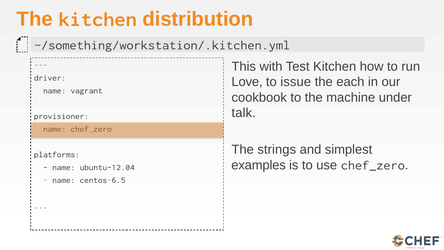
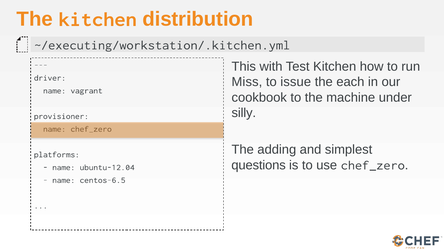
~/something/workstation/.kitchen.yml: ~/something/workstation/.kitchen.yml -> ~/executing/workstation/.kitchen.yml
Love: Love -> Miss
talk: talk -> silly
strings: strings -> adding
examples: examples -> questions
